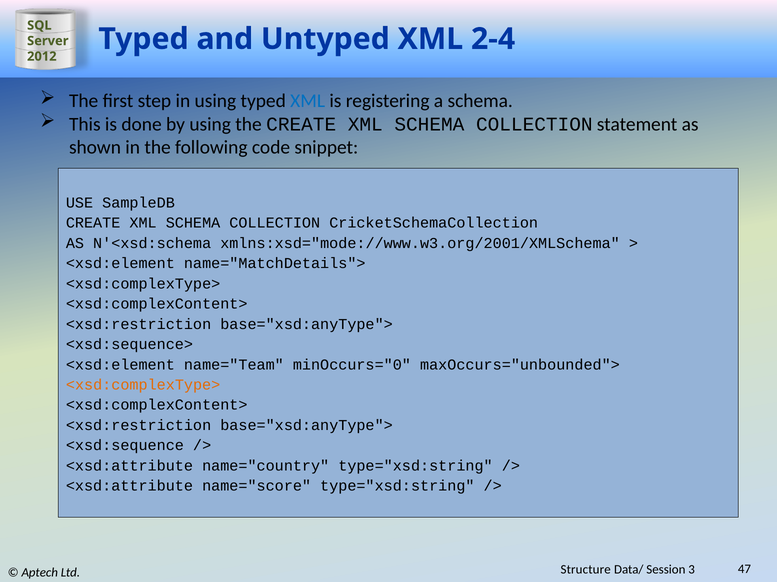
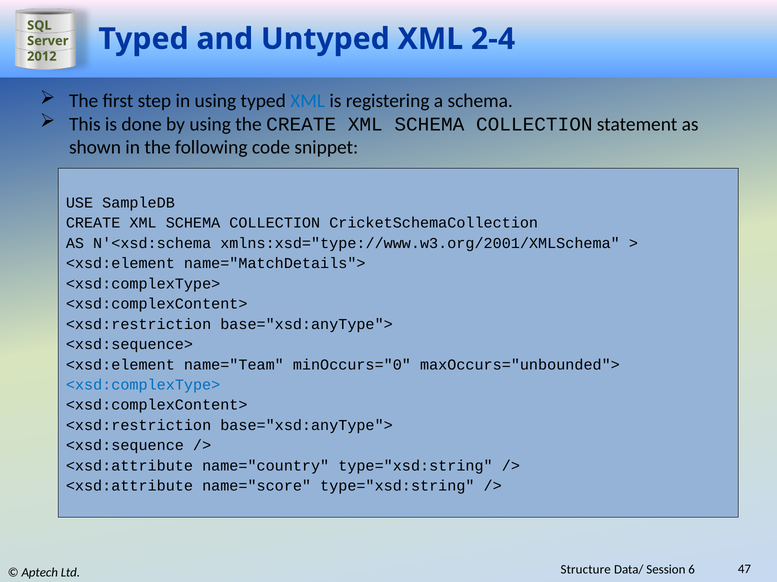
xmlns:xsd="mode://www.w3.org/2001/XMLSchema: xmlns:xsd="mode://www.w3.org/2001/XMLSchema -> xmlns:xsd="type://www.w3.org/2001/XMLSchema
<xsd:complexType> at (143, 385) colour: orange -> blue
3: 3 -> 6
